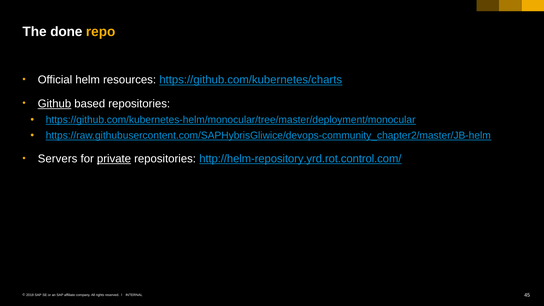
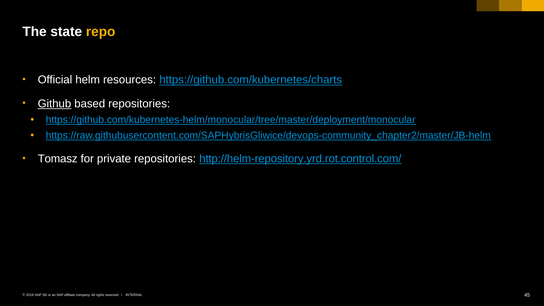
done: done -> state
Servers: Servers -> Tomasz
private underline: present -> none
